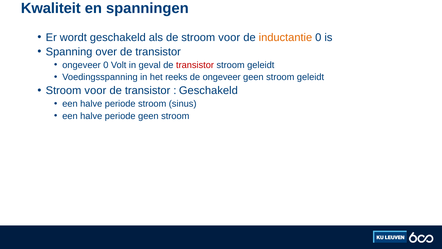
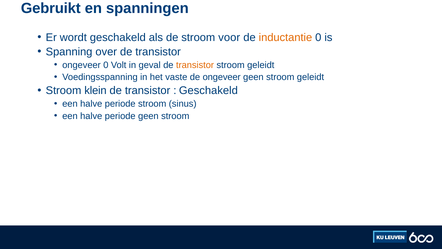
Kwaliteit: Kwaliteit -> Gebruikt
transistor at (195, 65) colour: red -> orange
reeks: reeks -> vaste
voor at (95, 90): voor -> klein
